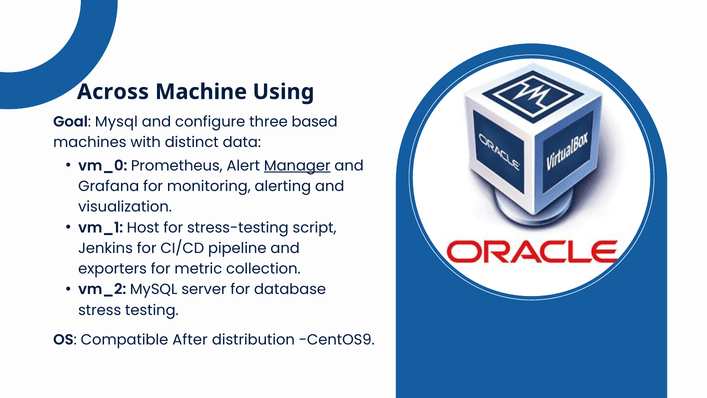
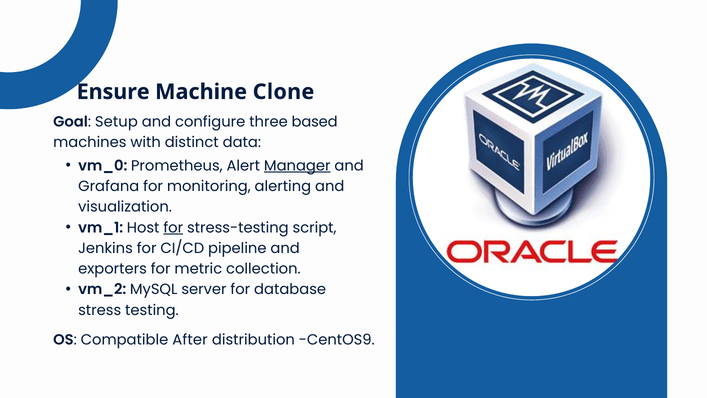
Across: Across -> Ensure
Using: Using -> Clone
Goal Mysql: Mysql -> Setup
for at (173, 228) underline: none -> present
